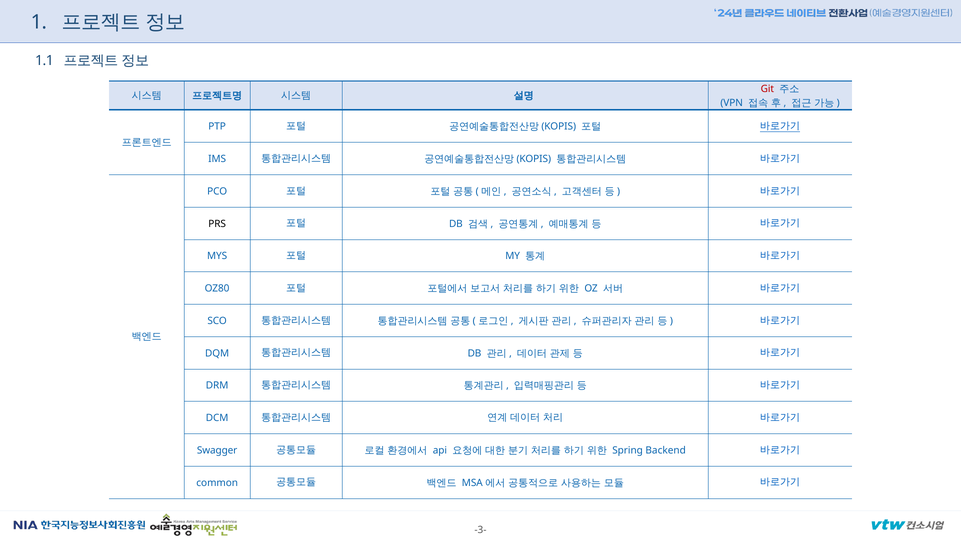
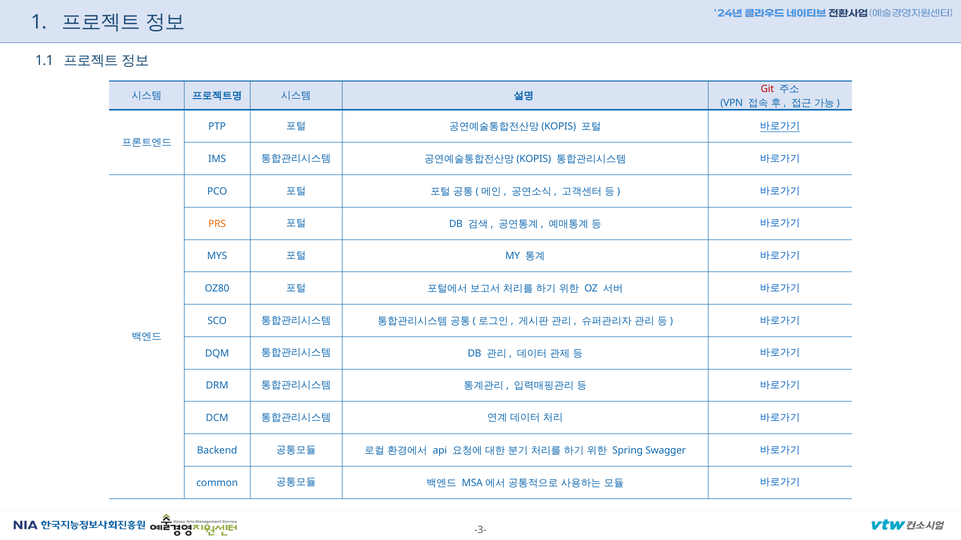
PRS colour: black -> orange
Swagger: Swagger -> Backend
Backend: Backend -> Swagger
